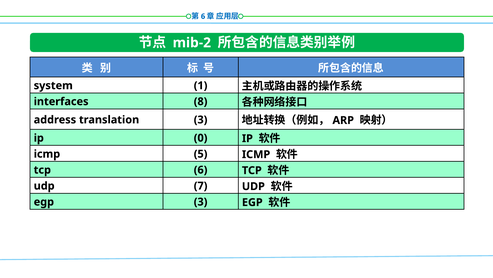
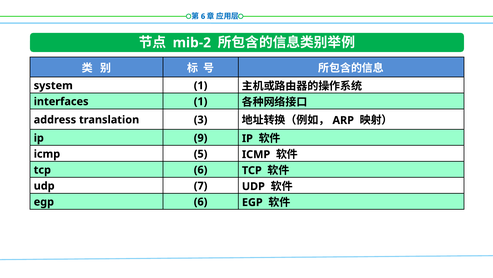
interfaces 8: 8 -> 1
0: 0 -> 9
egp 3: 3 -> 6
